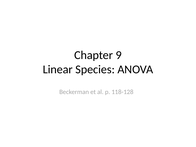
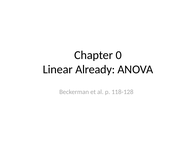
9: 9 -> 0
Species: Species -> Already
